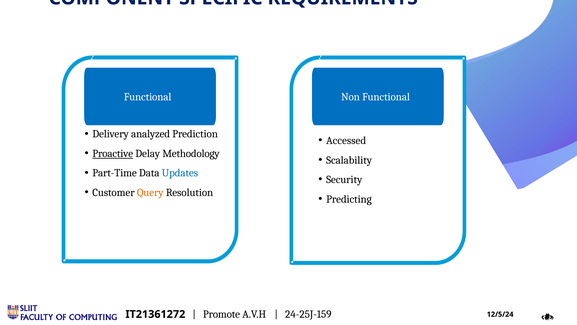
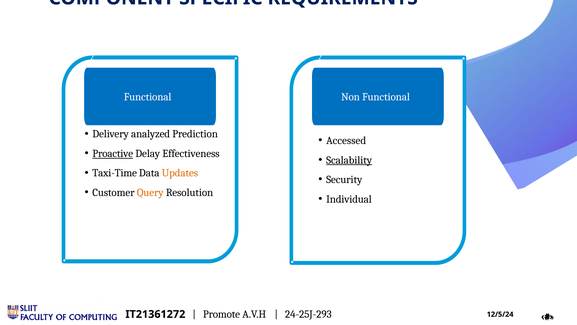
Methodology: Methodology -> Effectiveness
Scalability underline: none -> present
Part-Time: Part-Time -> Taxi-Time
Updates colour: blue -> orange
Predicting: Predicting -> Individual
24-25J-159: 24-25J-159 -> 24-25J-293
